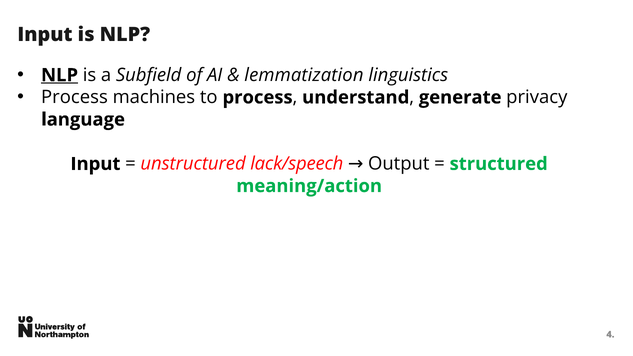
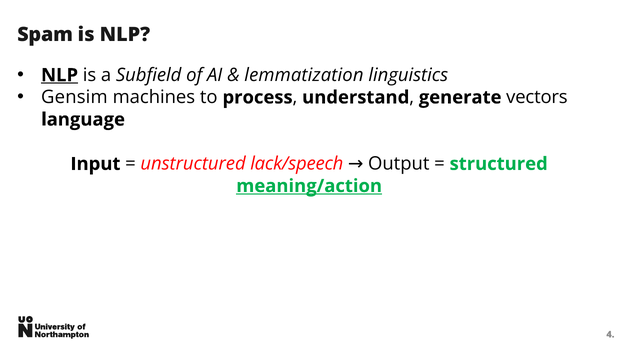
Input at (45, 35): Input -> Spam
Process at (74, 97): Process -> Gensim
privacy: privacy -> vectors
meaning/action underline: none -> present
